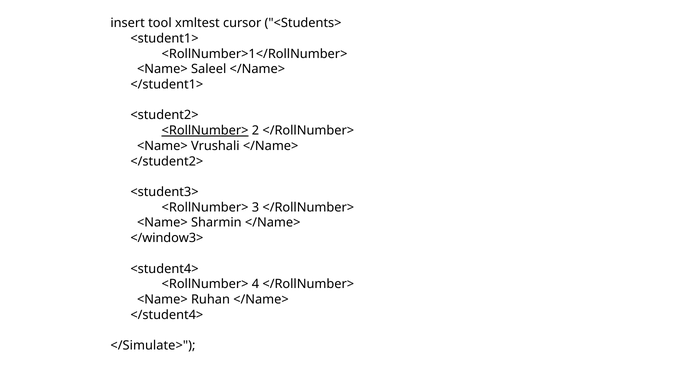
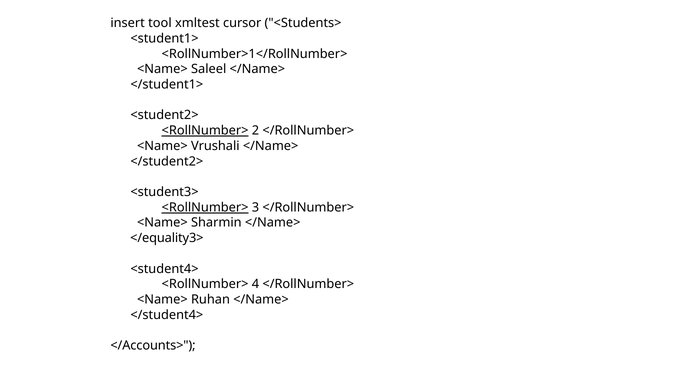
<RollNumber> at (205, 207) underline: none -> present
</window3>: </window3> -> </equality3>
</Simulate>: </Simulate> -> </Accounts>
